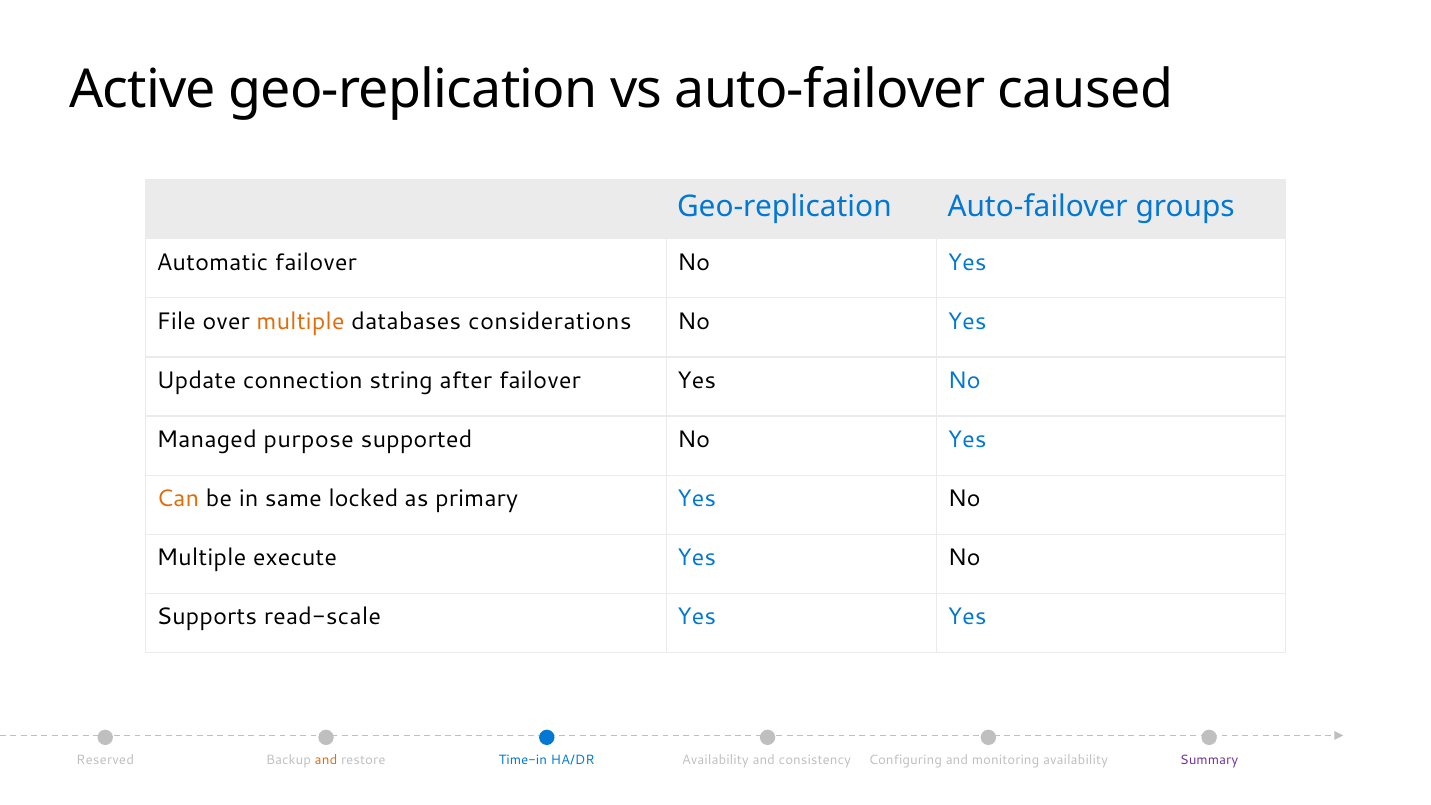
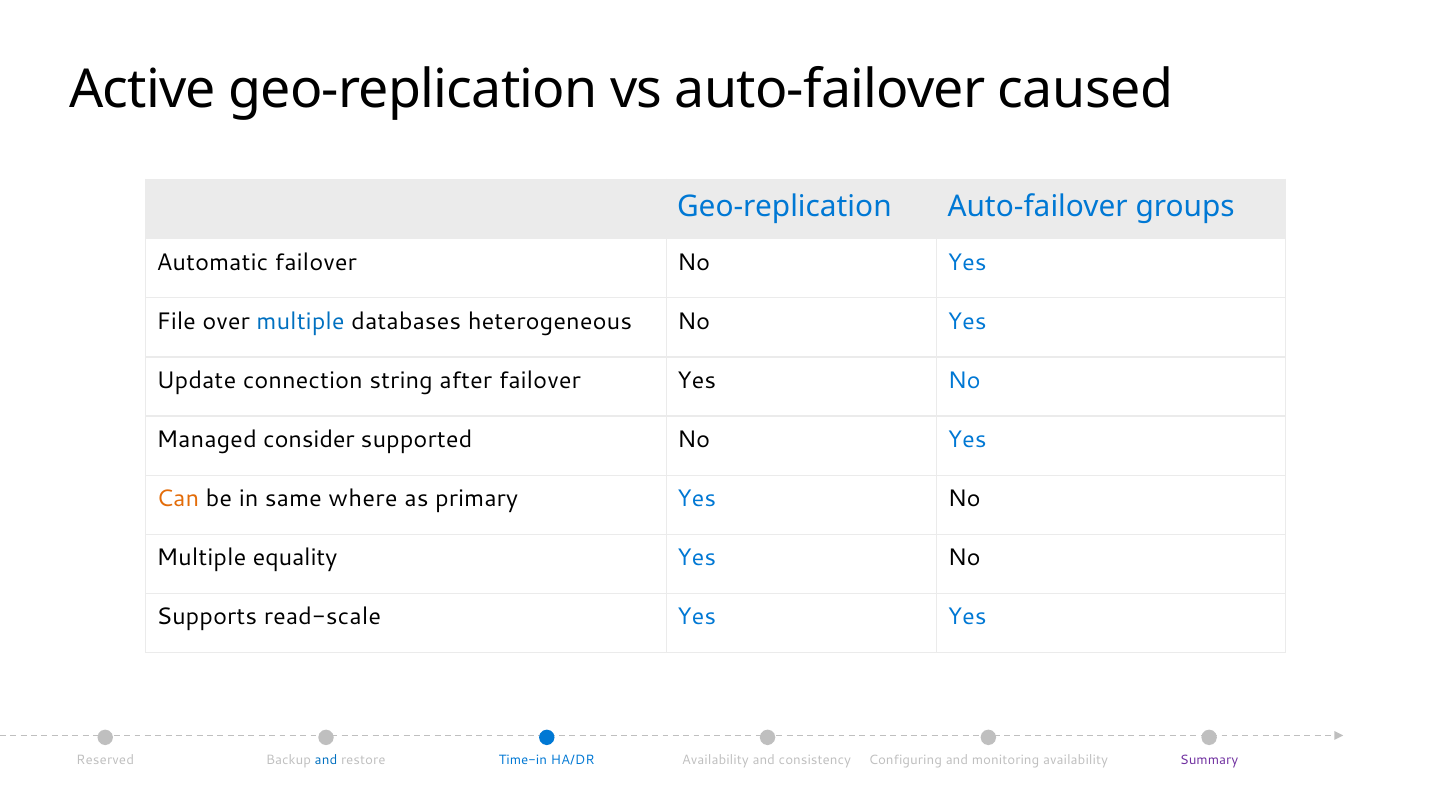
multiple at (301, 321) colour: orange -> blue
considerations: considerations -> heterogeneous
purpose: purpose -> consider
locked: locked -> where
execute: execute -> equality
and at (326, 760) colour: orange -> blue
